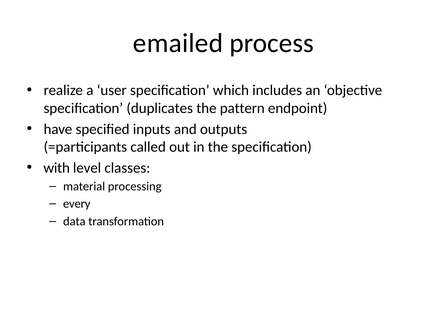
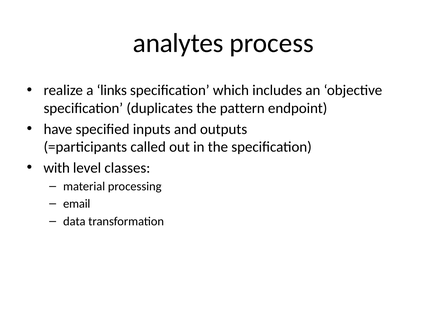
emailed: emailed -> analytes
user: user -> links
every: every -> email
